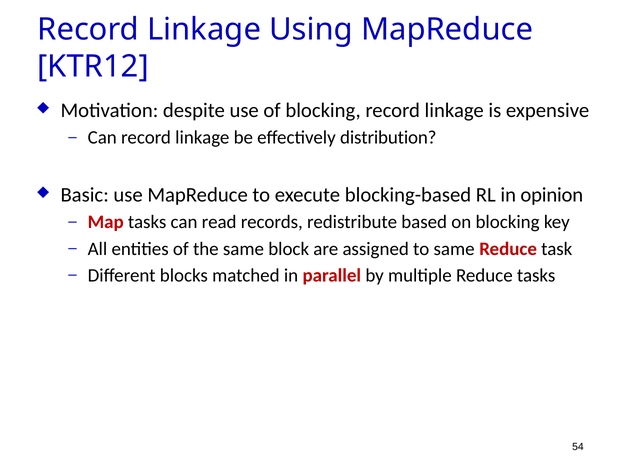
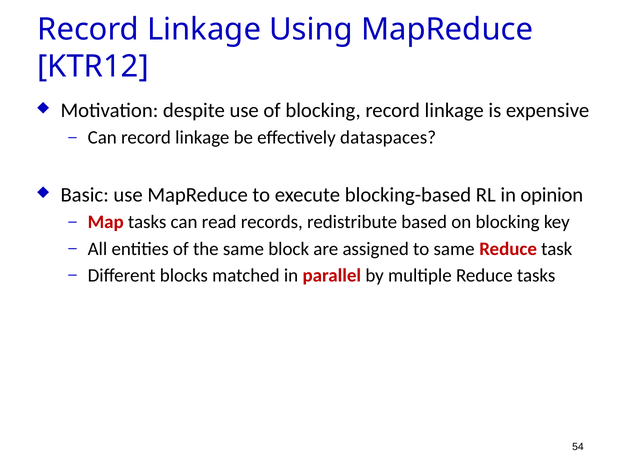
distribution: distribution -> dataspaces
